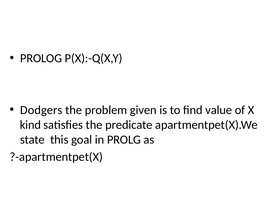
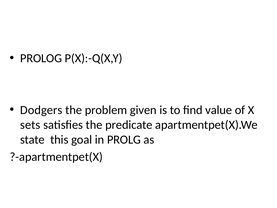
kind: kind -> sets
